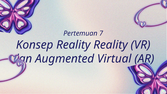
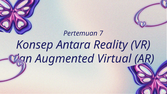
Konsep Reality: Reality -> Antara
